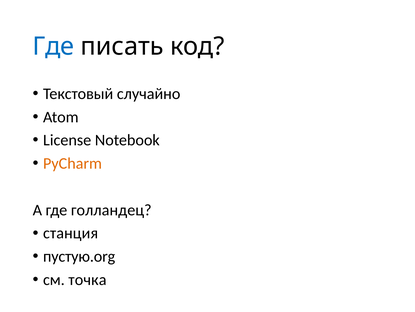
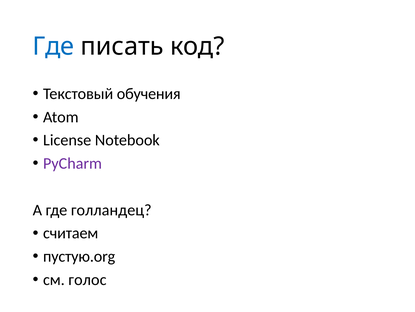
случайно: случайно -> обучения
PyCharm colour: orange -> purple
станция: станция -> считаем
точка: точка -> голос
